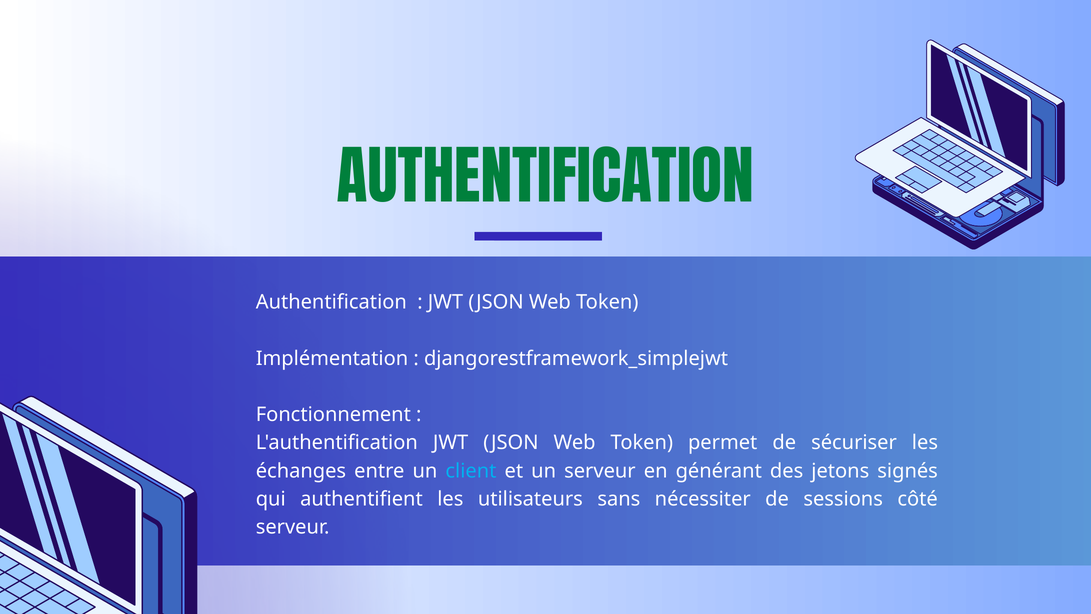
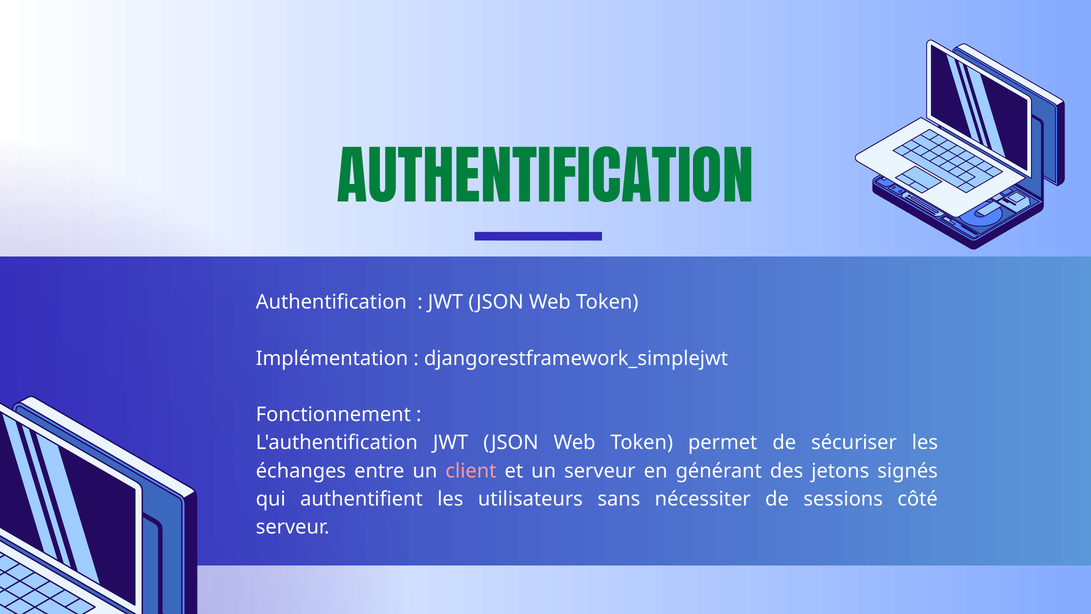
client colour: light blue -> pink
